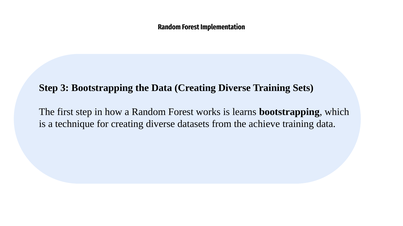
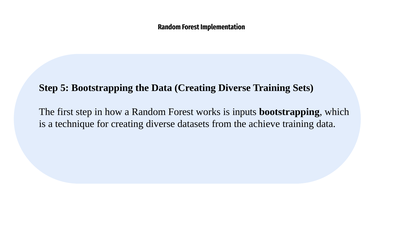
3: 3 -> 5
learns: learns -> inputs
